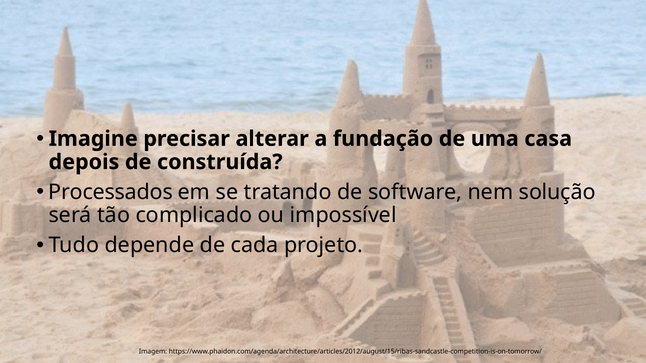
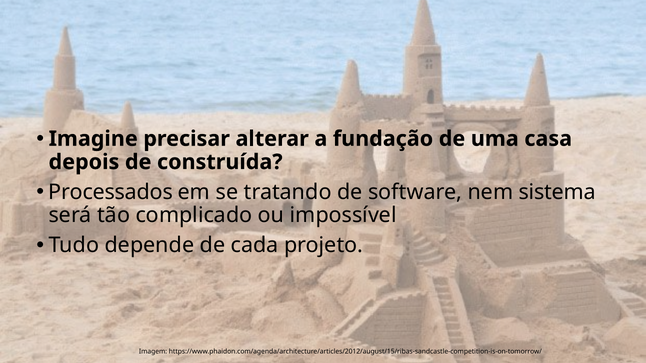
solução: solução -> sistema
